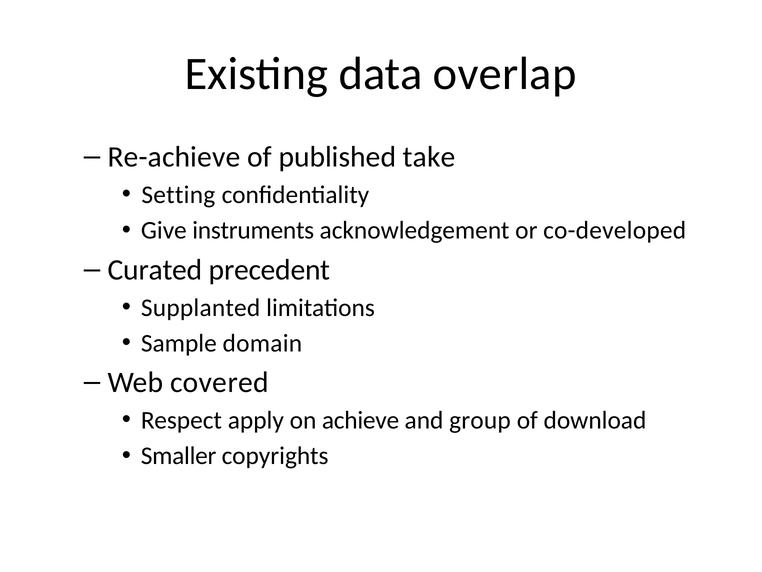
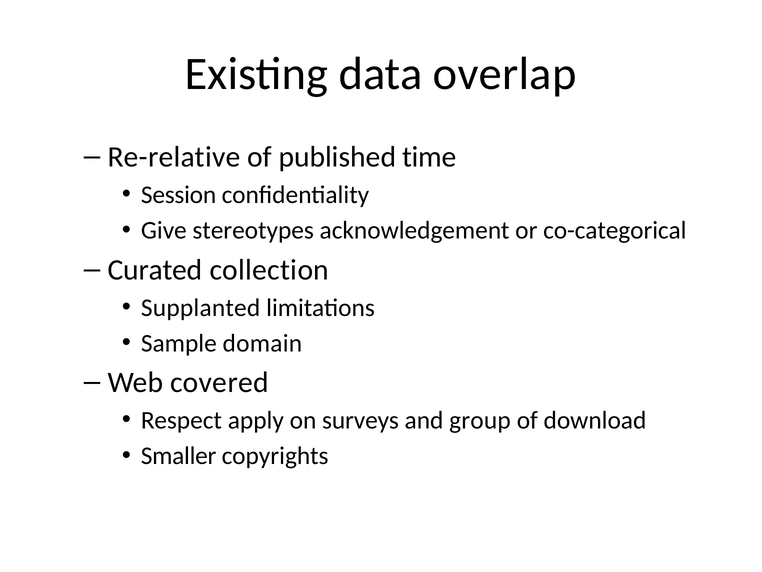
Re-achieve: Re-achieve -> Re-relative
take: take -> time
Setting: Setting -> Session
instruments: instruments -> stereotypes
co-developed: co-developed -> co-categorical
precedent: precedent -> collection
achieve: achieve -> surveys
